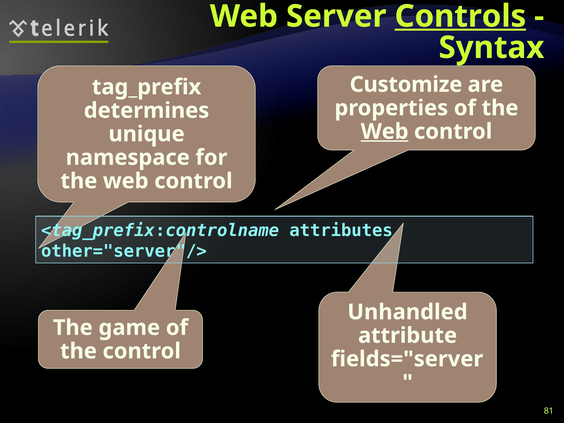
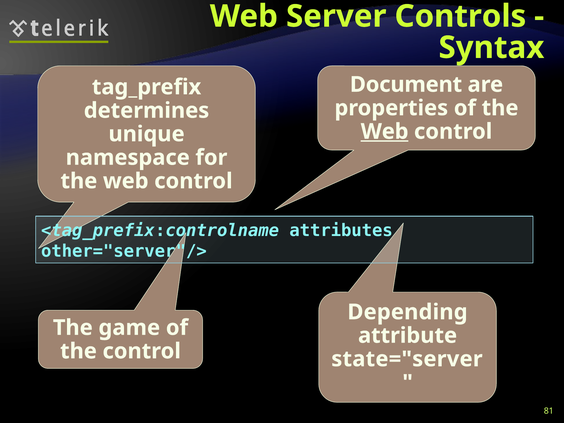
Controls underline: present -> none
Customize: Customize -> Document
Unhandled: Unhandled -> Depending
fields="server: fields="server -> state="server
